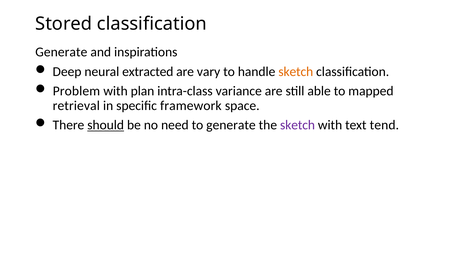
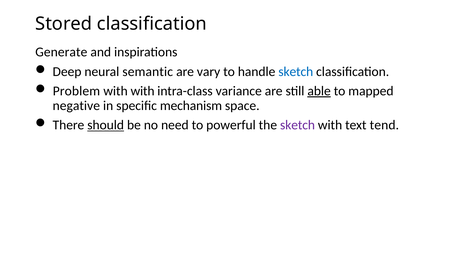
extracted: extracted -> semantic
sketch at (296, 71) colour: orange -> blue
with plan: plan -> with
able underline: none -> present
retrieval: retrieval -> negative
framework: framework -> mechanism
to generate: generate -> powerful
